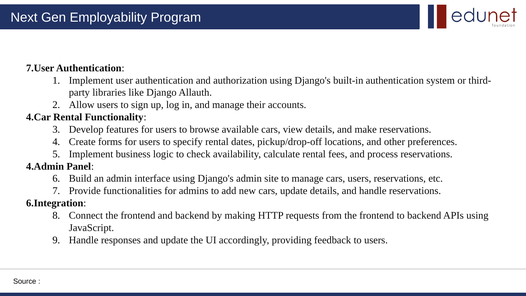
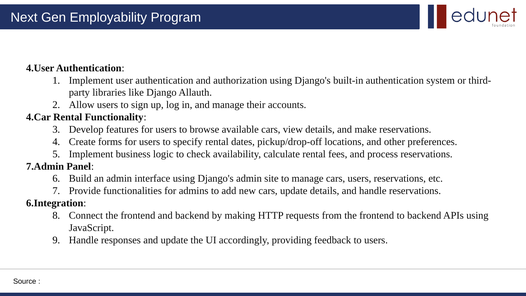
7.User: 7.User -> 4.User
4.Admin: 4.Admin -> 7.Admin
